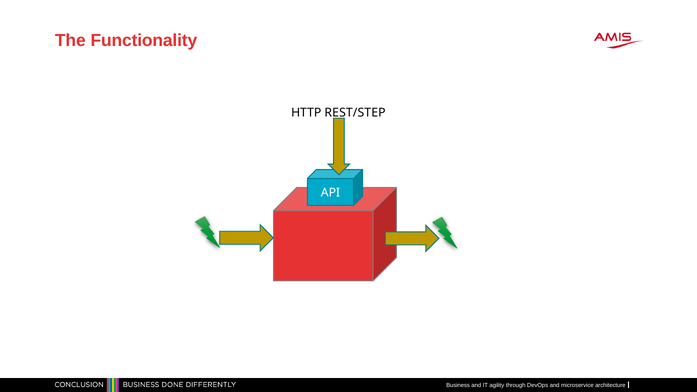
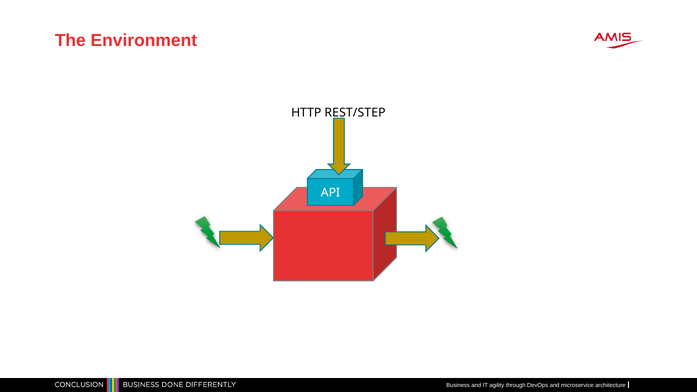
Functionality: Functionality -> Environment
